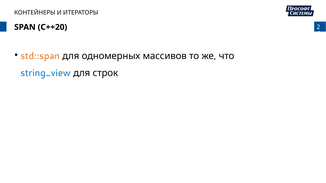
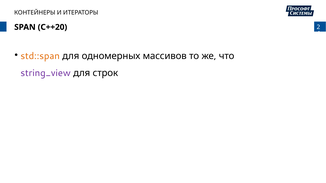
string_view colour: blue -> purple
